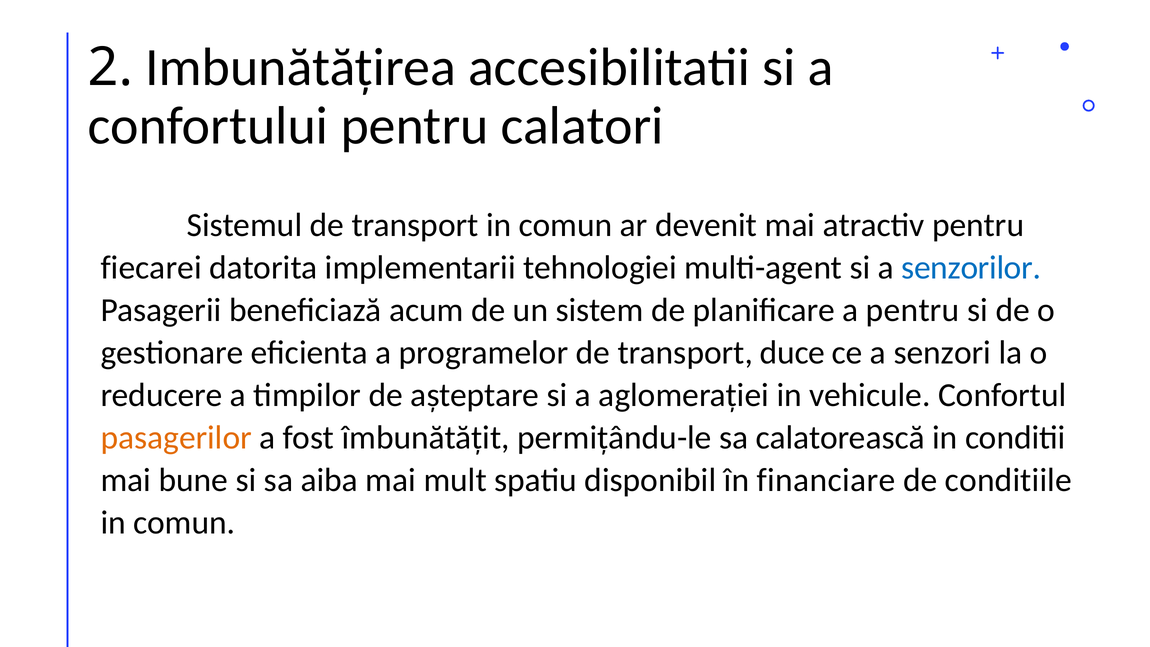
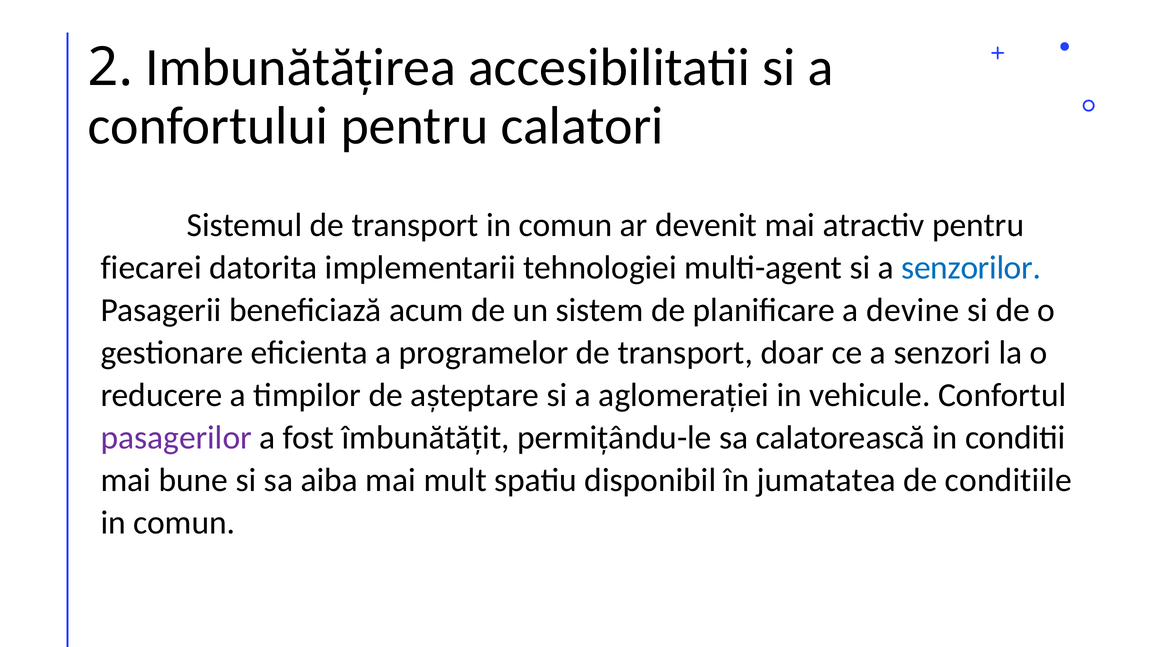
a pentru: pentru -> devine
duce: duce -> doar
pasagerilor colour: orange -> purple
financiare: financiare -> jumatatea
